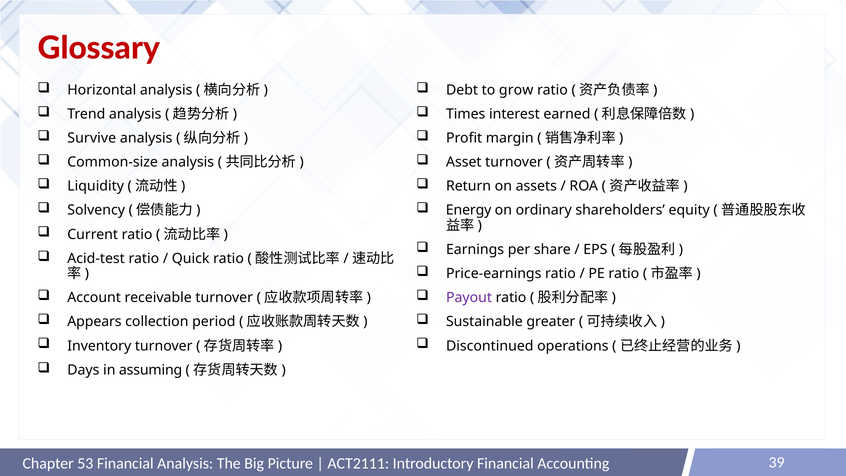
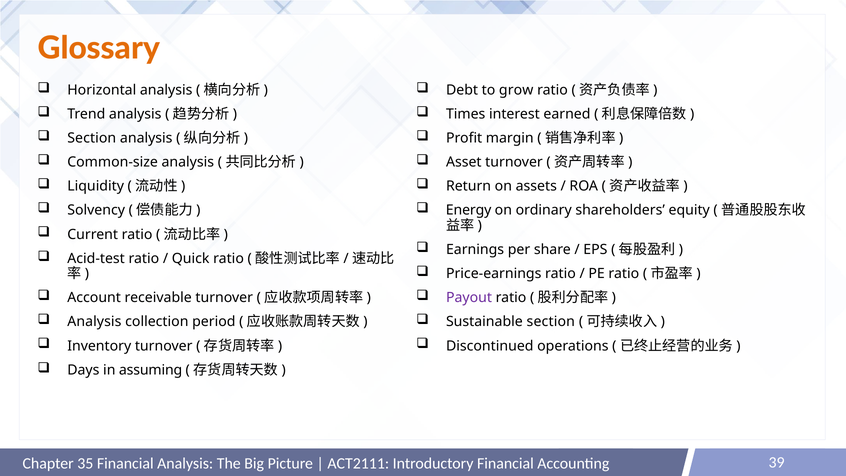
Glossary colour: red -> orange
Survive at (92, 138): Survive -> Section
Appears at (94, 322): Appears -> Analysis
Sustainable greater: greater -> section
53: 53 -> 35
